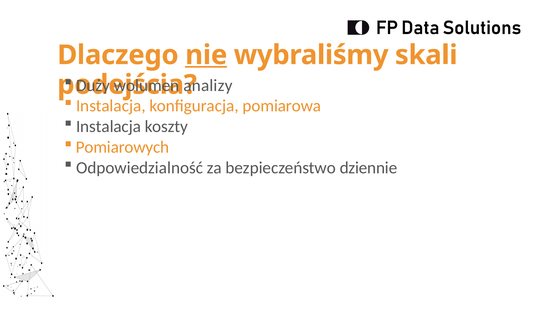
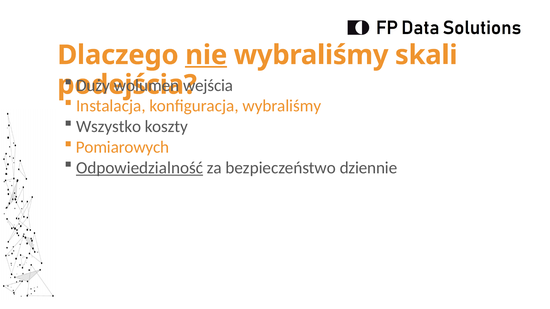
analizy: analizy -> wejścia
konfiguracja pomiarowa: pomiarowa -> wybraliśmy
Instalacja at (109, 127): Instalacja -> Wszystko
Odpowiedzialność underline: none -> present
